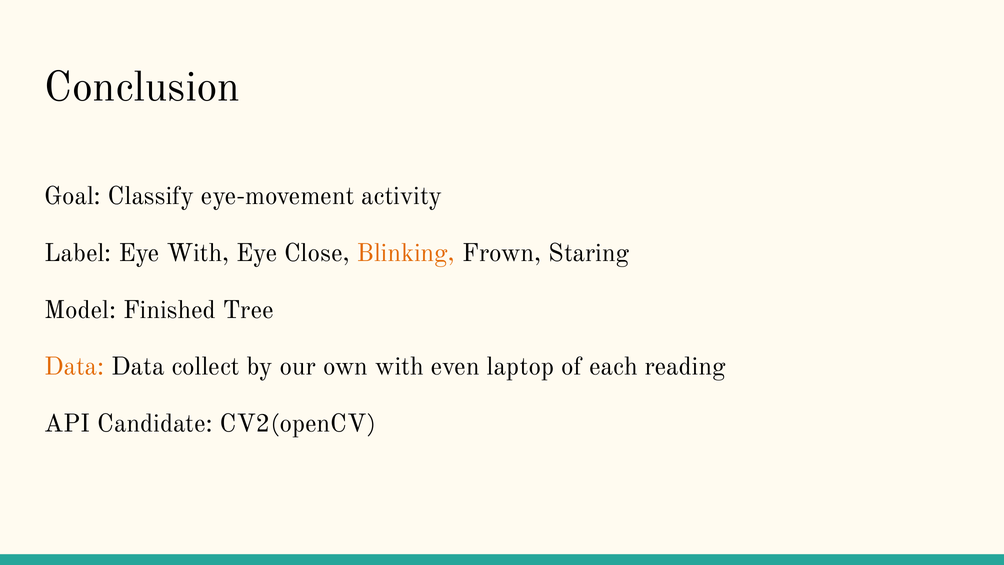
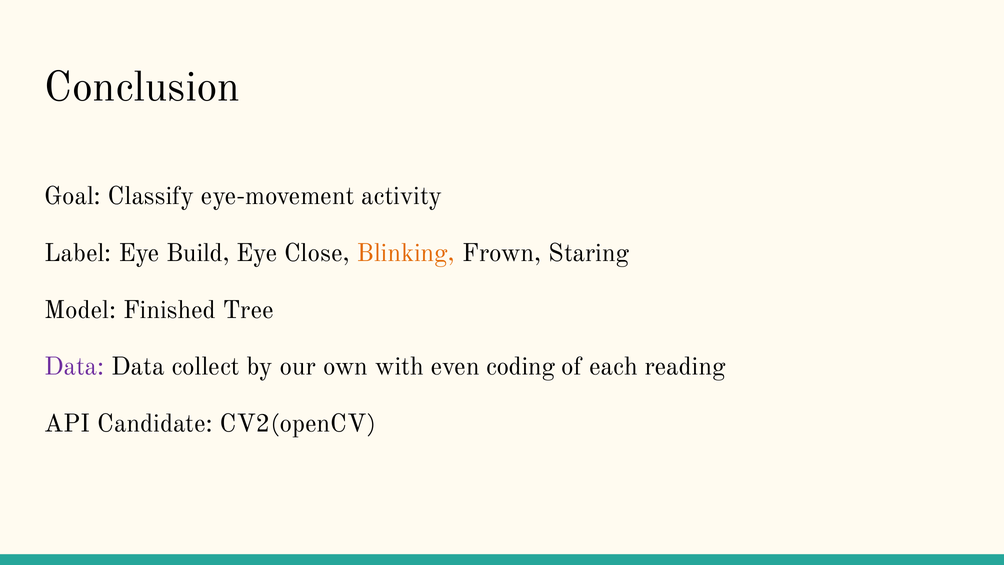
Eye With: With -> Build
Data at (74, 367) colour: orange -> purple
laptop: laptop -> coding
